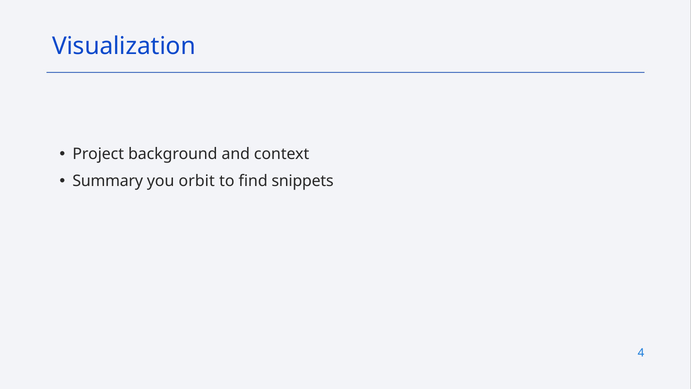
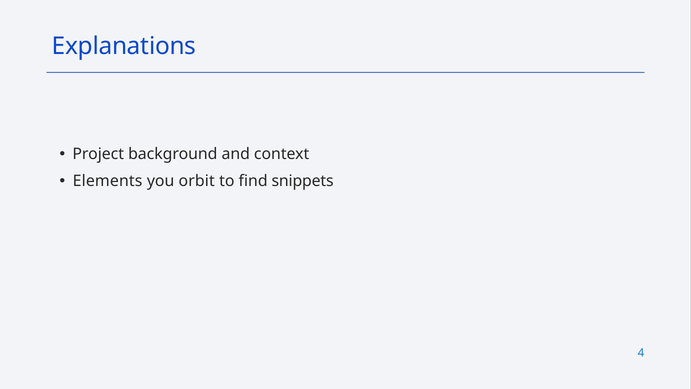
Visualization: Visualization -> Explanations
Summary: Summary -> Elements
